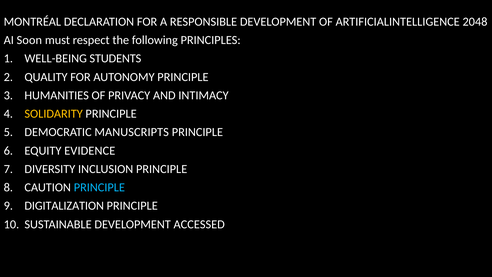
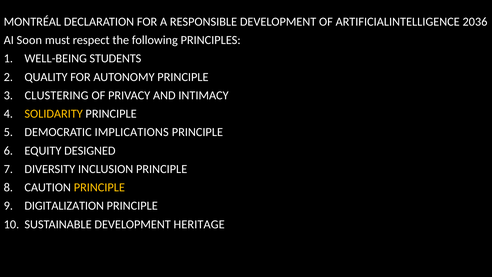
2048: 2048 -> 2036
HUMANITIES: HUMANITIES -> CLUSTERING
MANUSCRIPTS: MANUSCRIPTS -> IMPLICATIONS
EVIDENCE: EVIDENCE -> DESIGNED
PRINCIPLE at (99, 187) colour: light blue -> yellow
ACCESSED: ACCESSED -> HERITAGE
